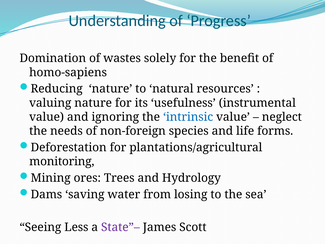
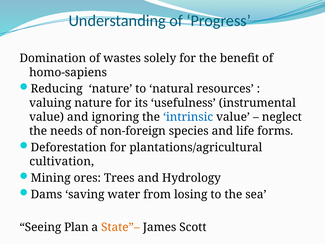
monitoring: monitoring -> cultivation
Less: Less -> Plan
State”– colour: purple -> orange
